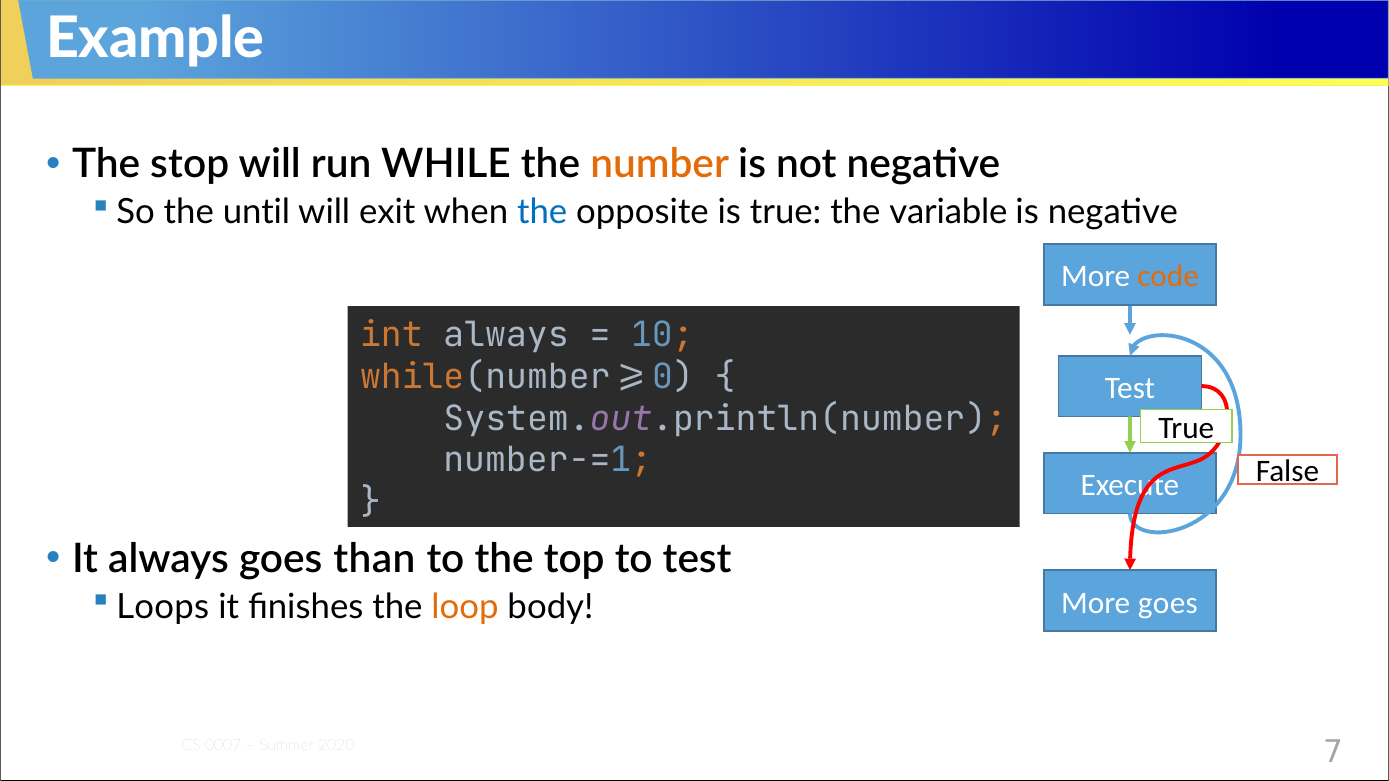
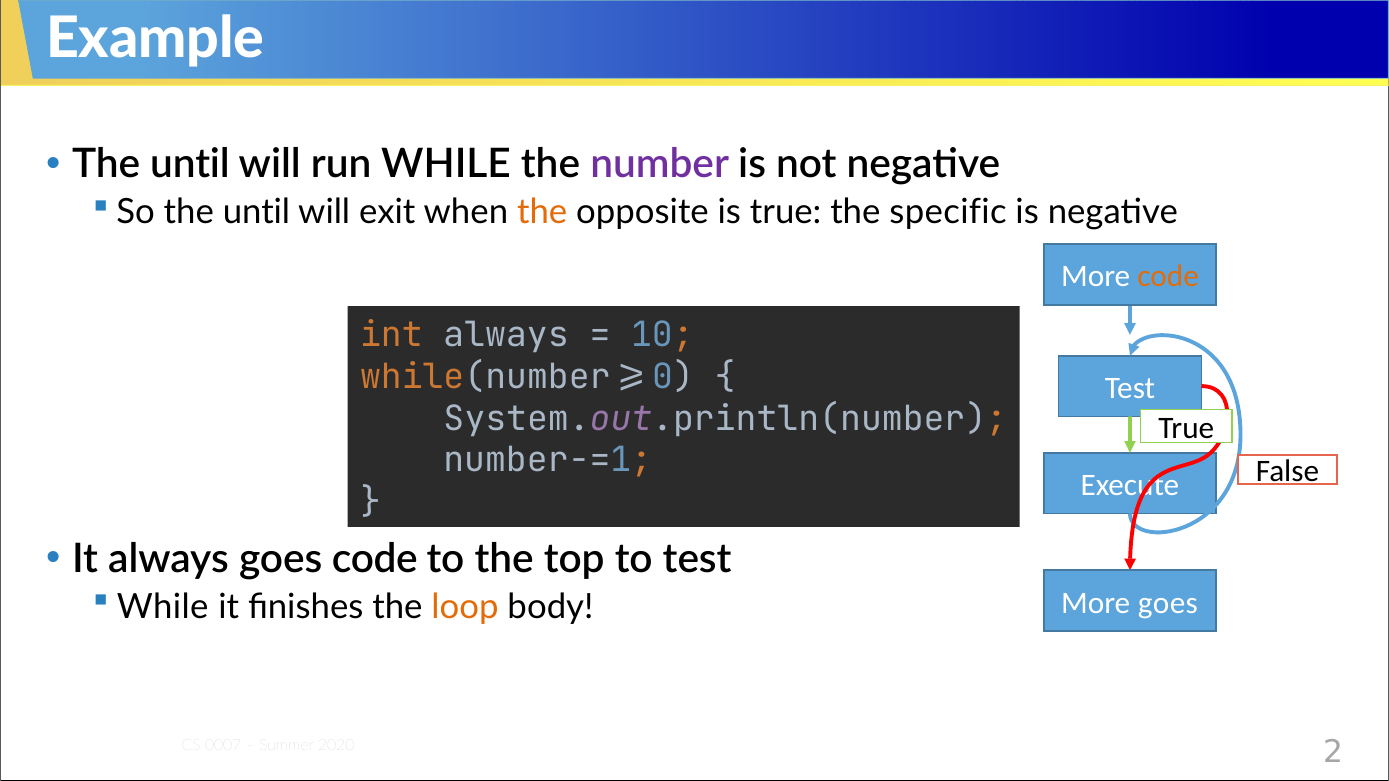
stop at (190, 164): stop -> until
number colour: orange -> purple
the at (542, 212) colour: blue -> orange
variable: variable -> specific
goes than: than -> code
Loops at (163, 607): Loops -> While
7: 7 -> 2
